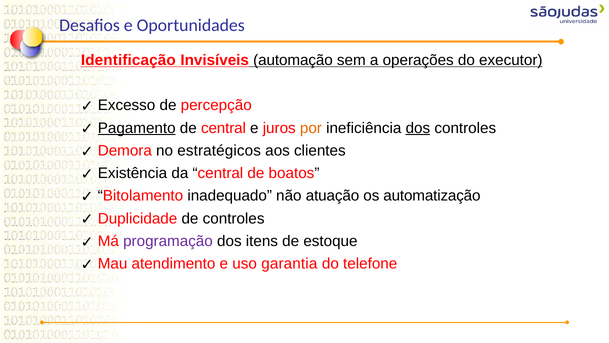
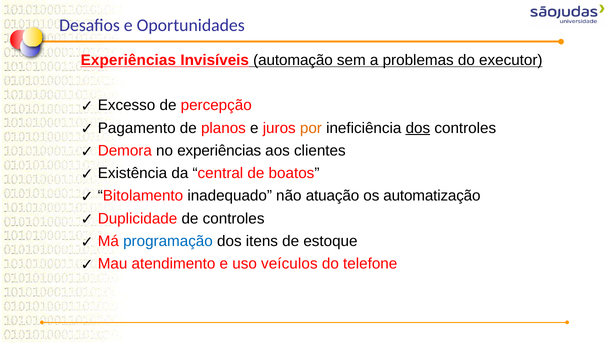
Identificação at (128, 60): Identificação -> Experiências
operações: operações -> problemas
Pagamento underline: present -> none
de central: central -> planos
no estratégicos: estratégicos -> experiências
programação colour: purple -> blue
garantia: garantia -> veículos
